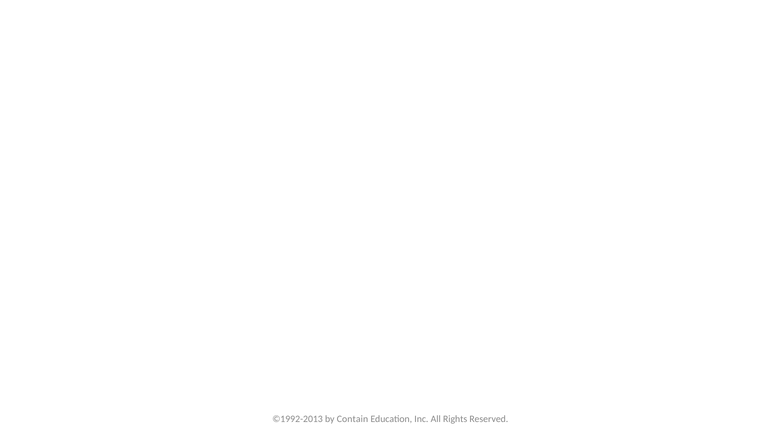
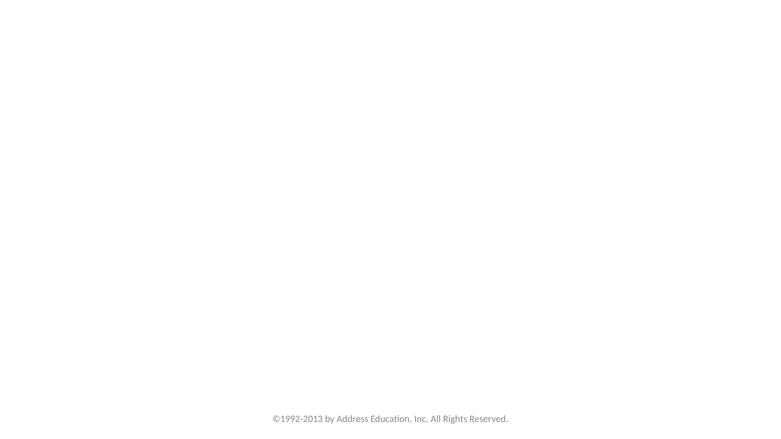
Contain: Contain -> Address
